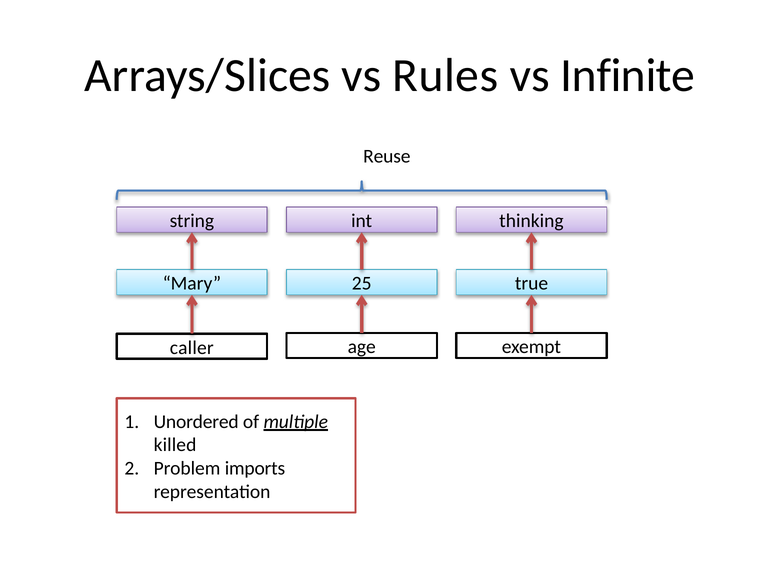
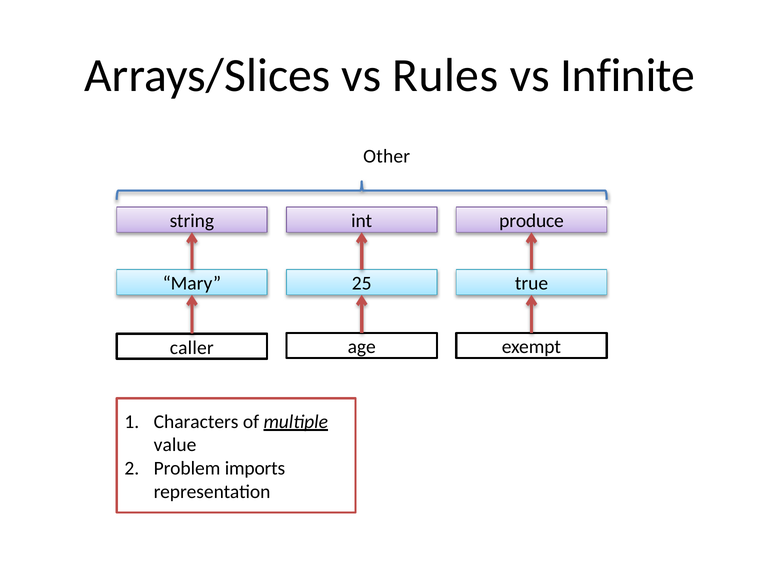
Reuse: Reuse -> Other
thinking: thinking -> produce
Unordered: Unordered -> Characters
killed: killed -> value
